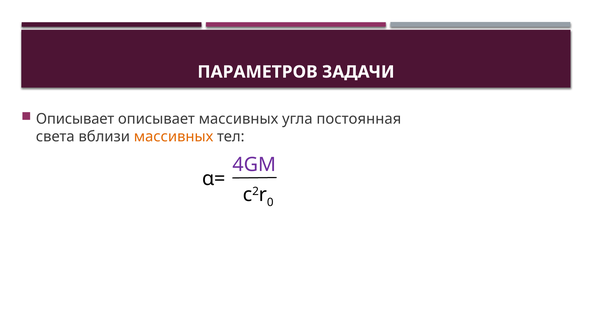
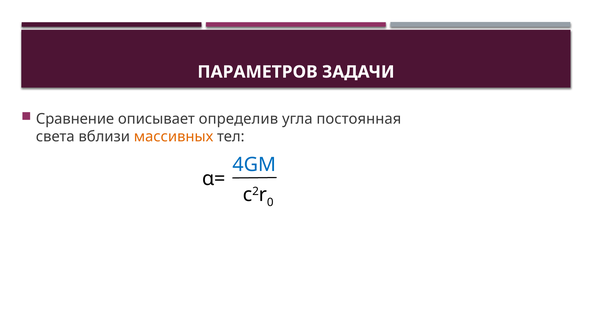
Описывает at (75, 119): Описывает -> Сравнение
описывает массивных: массивных -> определив
4GM colour: purple -> blue
